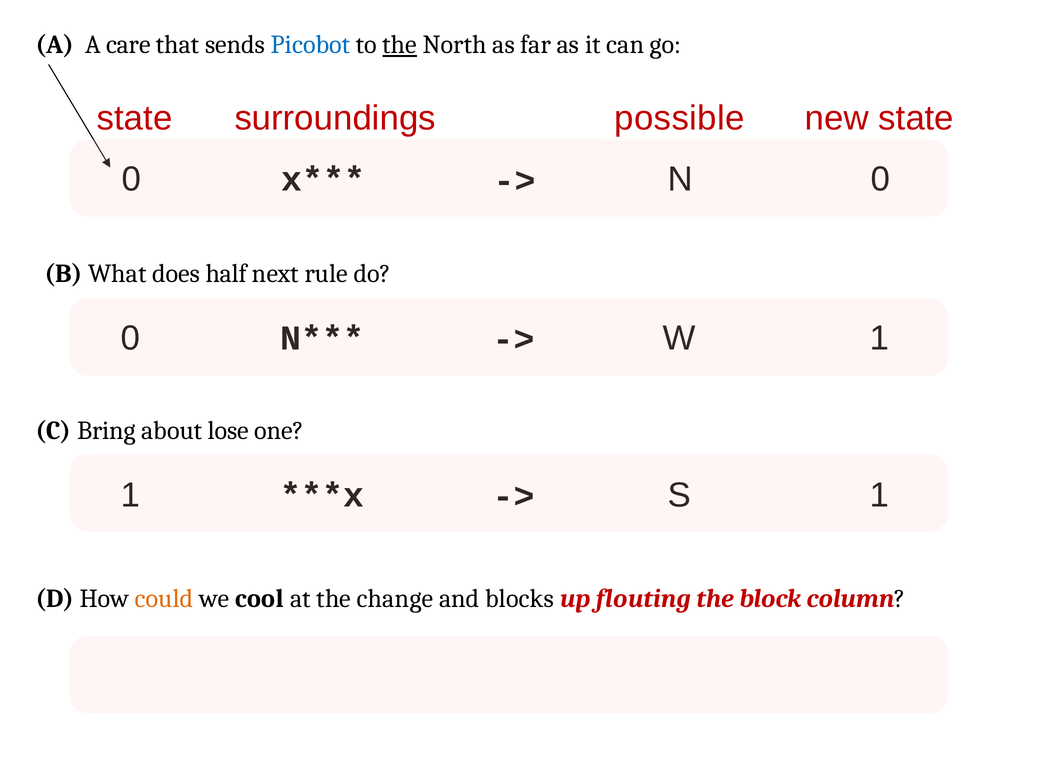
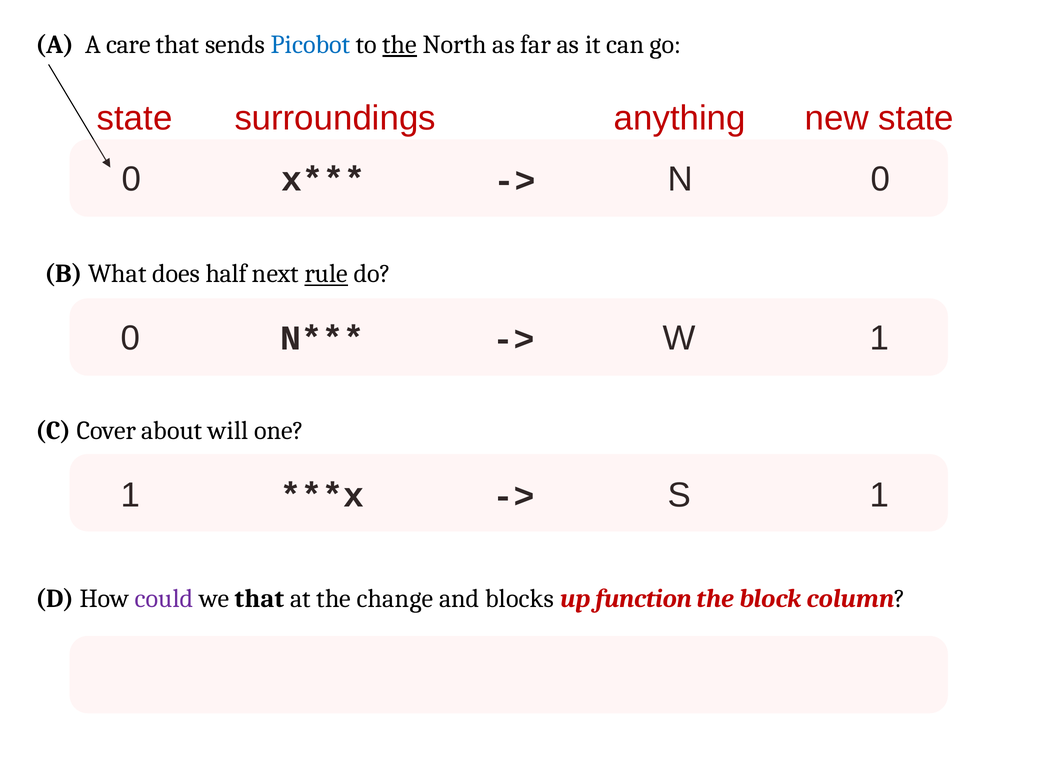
possible: possible -> anything
rule underline: none -> present
Bring: Bring -> Cover
lose: lose -> will
could colour: orange -> purple
we cool: cool -> that
flouting: flouting -> function
